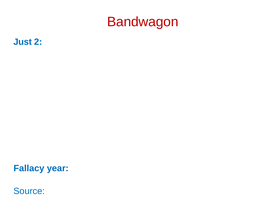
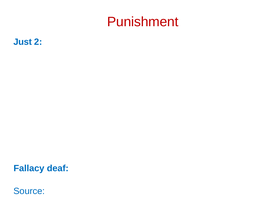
Bandwagon: Bandwagon -> Punishment
year: year -> deaf
